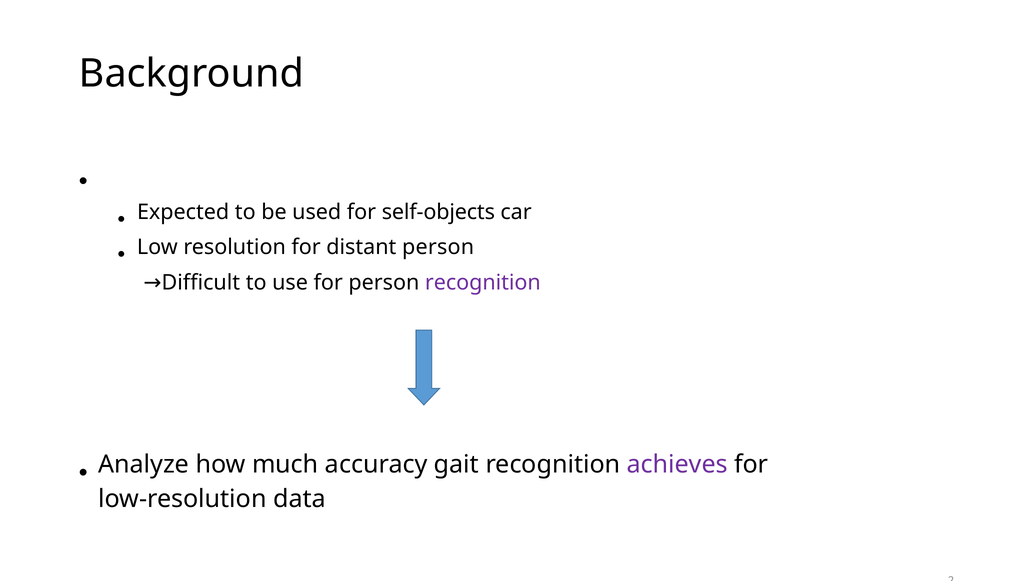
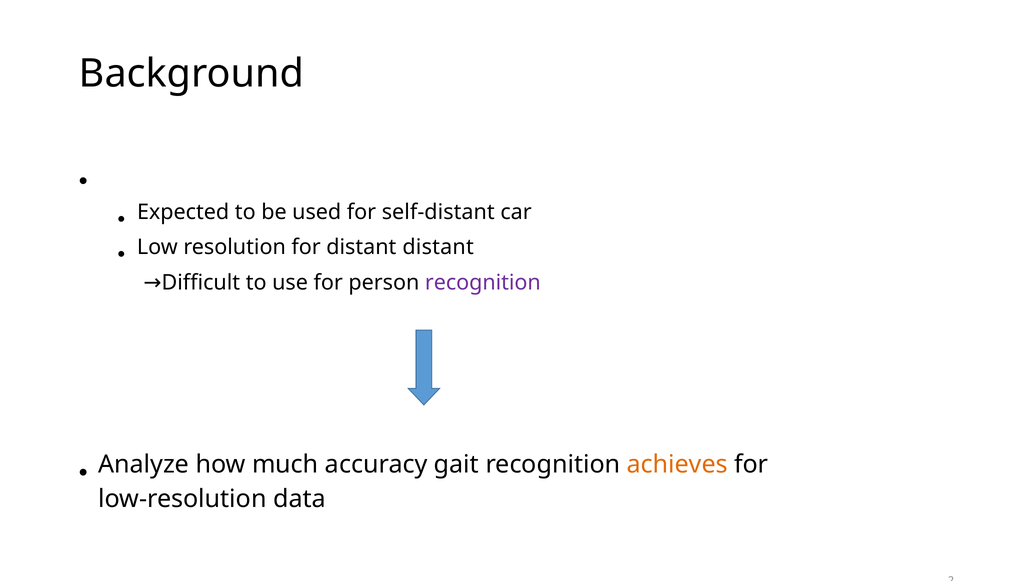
self-objects: self-objects -> self-distant
distant person: person -> distant
achieves colour: purple -> orange
